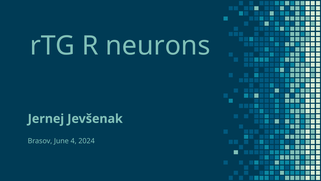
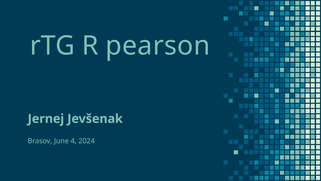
neurons: neurons -> pearson
